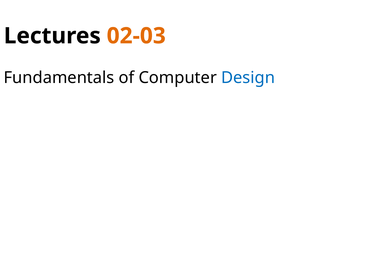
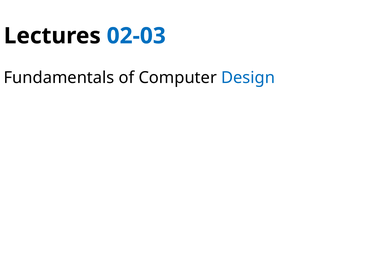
02-03 colour: orange -> blue
